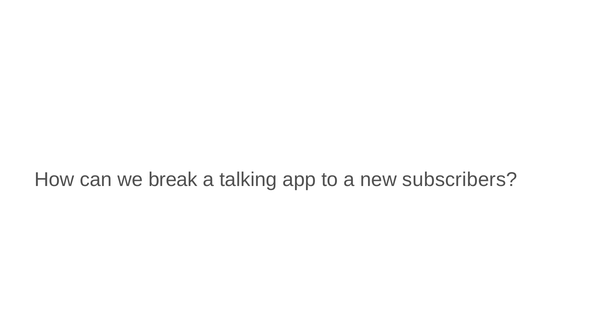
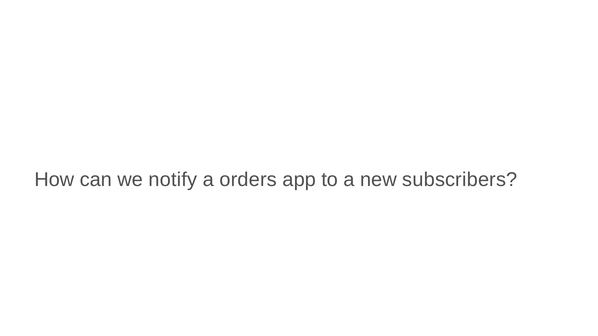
break: break -> notify
talking: talking -> orders
